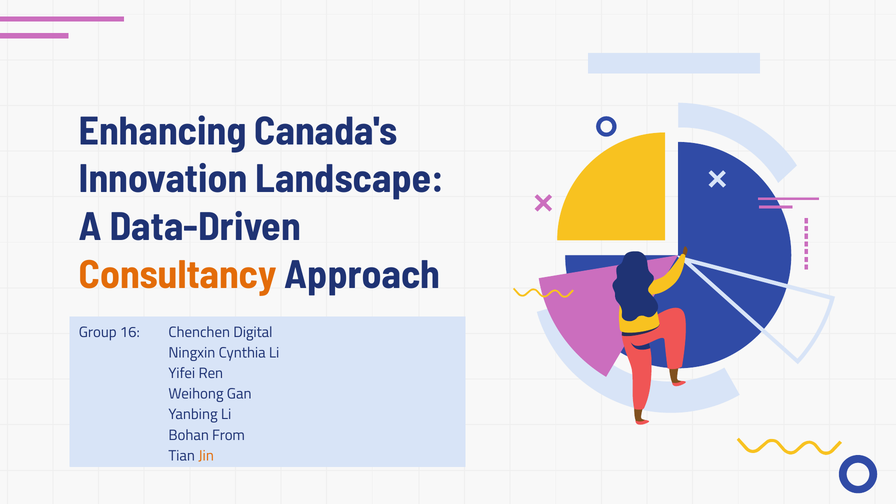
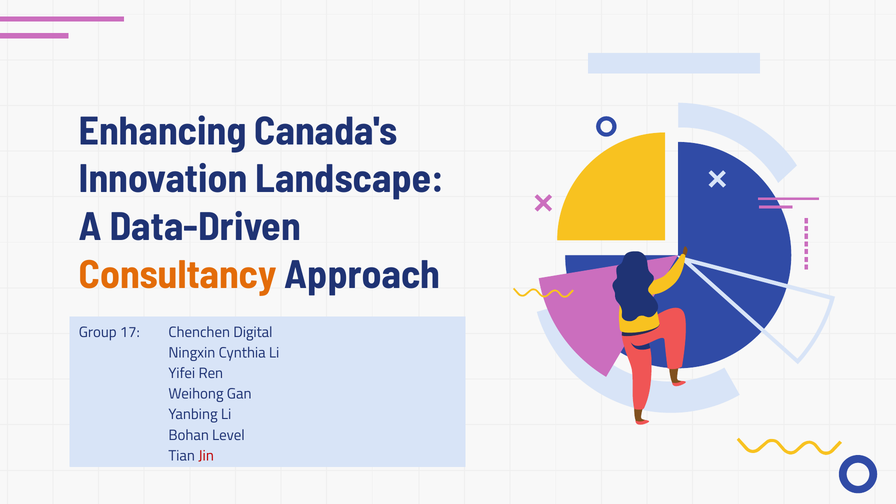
16: 16 -> 17
From: From -> Level
Jin colour: orange -> red
